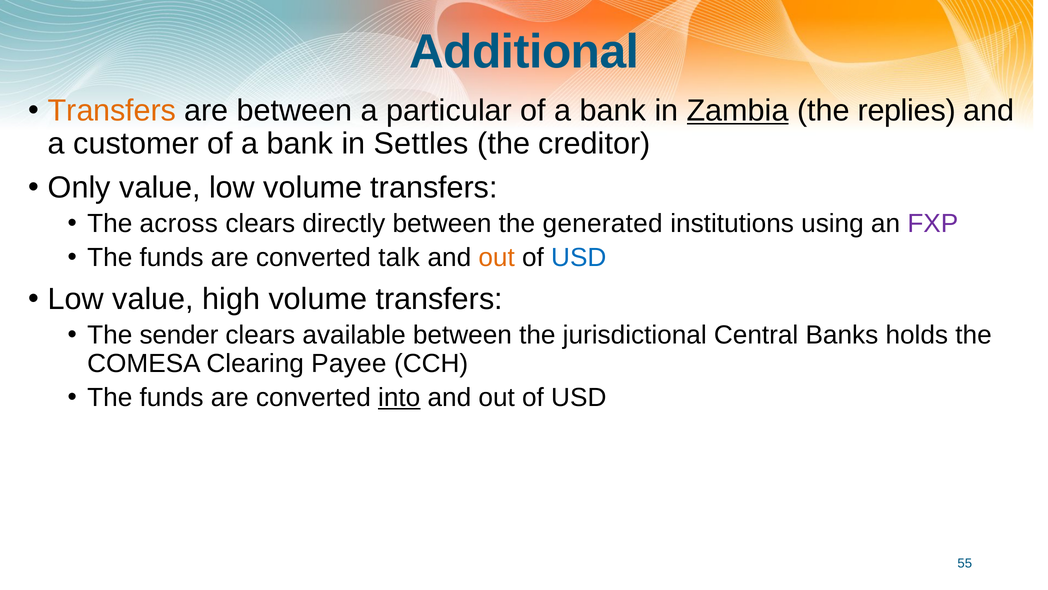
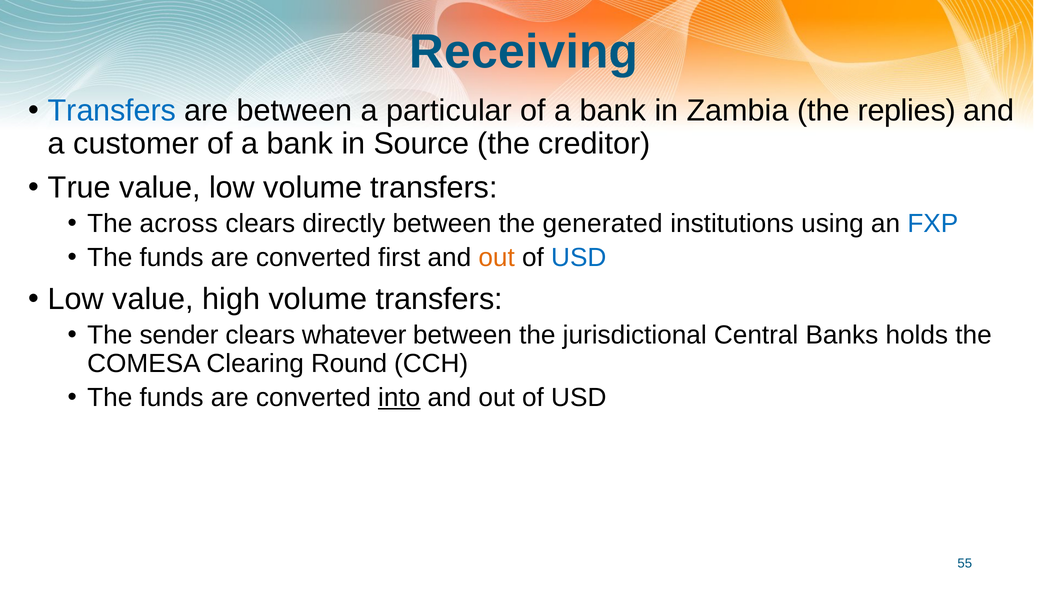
Additional: Additional -> Receiving
Transfers at (112, 110) colour: orange -> blue
Zambia underline: present -> none
Settles: Settles -> Source
Only: Only -> True
FXP colour: purple -> blue
talk: talk -> first
available: available -> whatever
Payee: Payee -> Round
